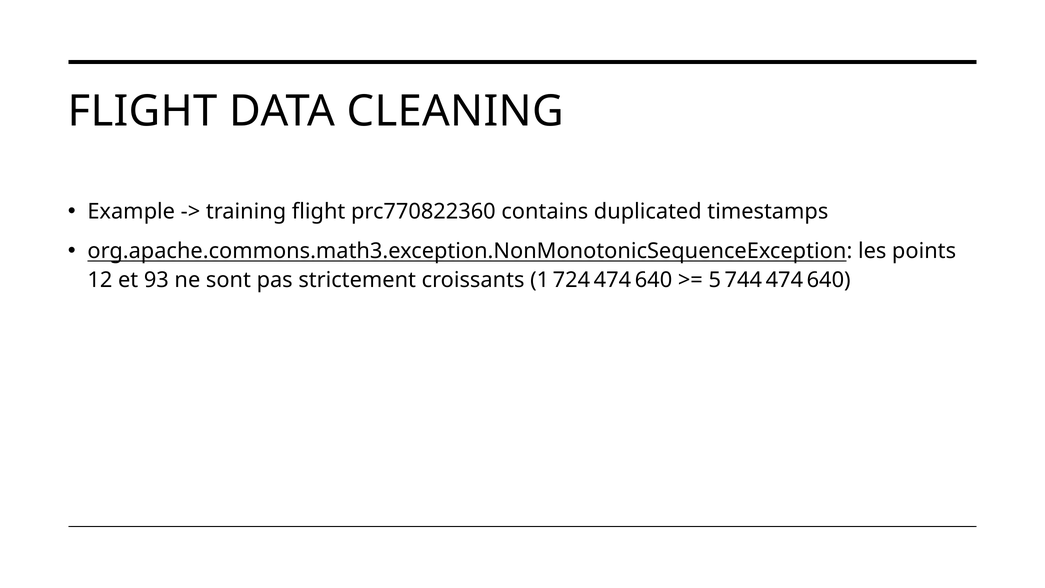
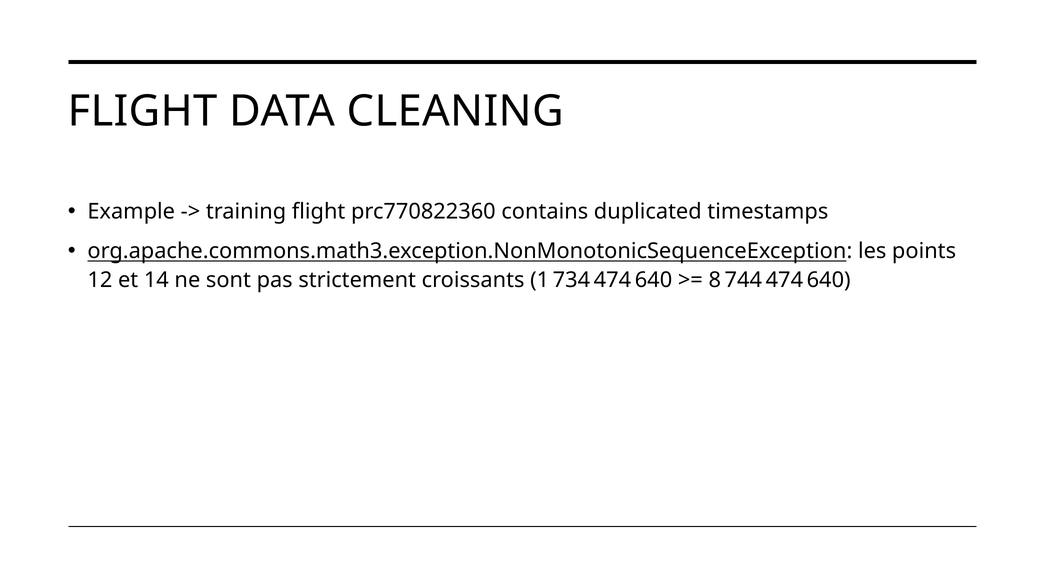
93: 93 -> 14
724: 724 -> 734
5: 5 -> 8
